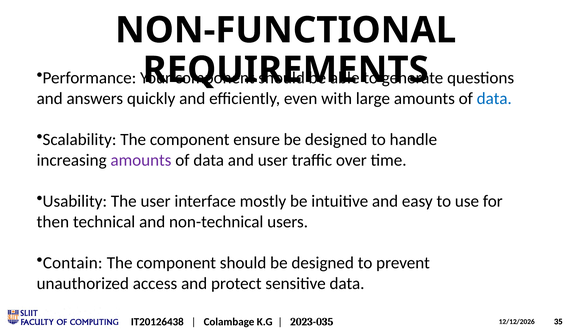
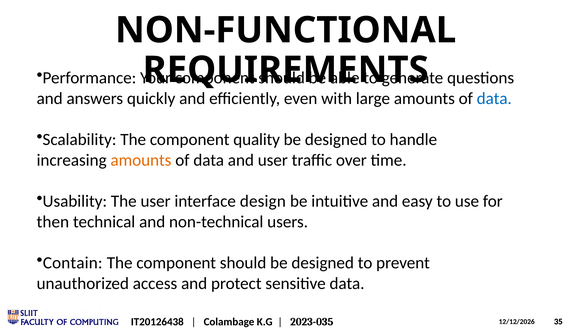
ensure: ensure -> quality
amounts at (141, 160) colour: purple -> orange
mostly: mostly -> design
